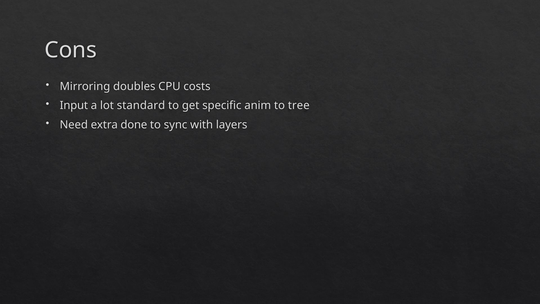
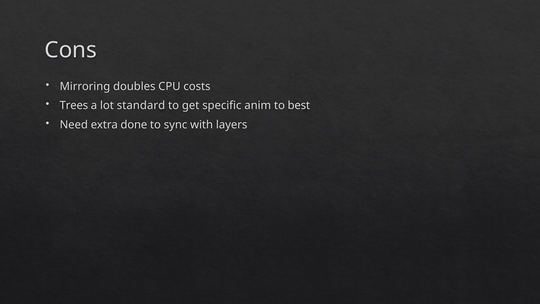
Input: Input -> Trees
tree: tree -> best
